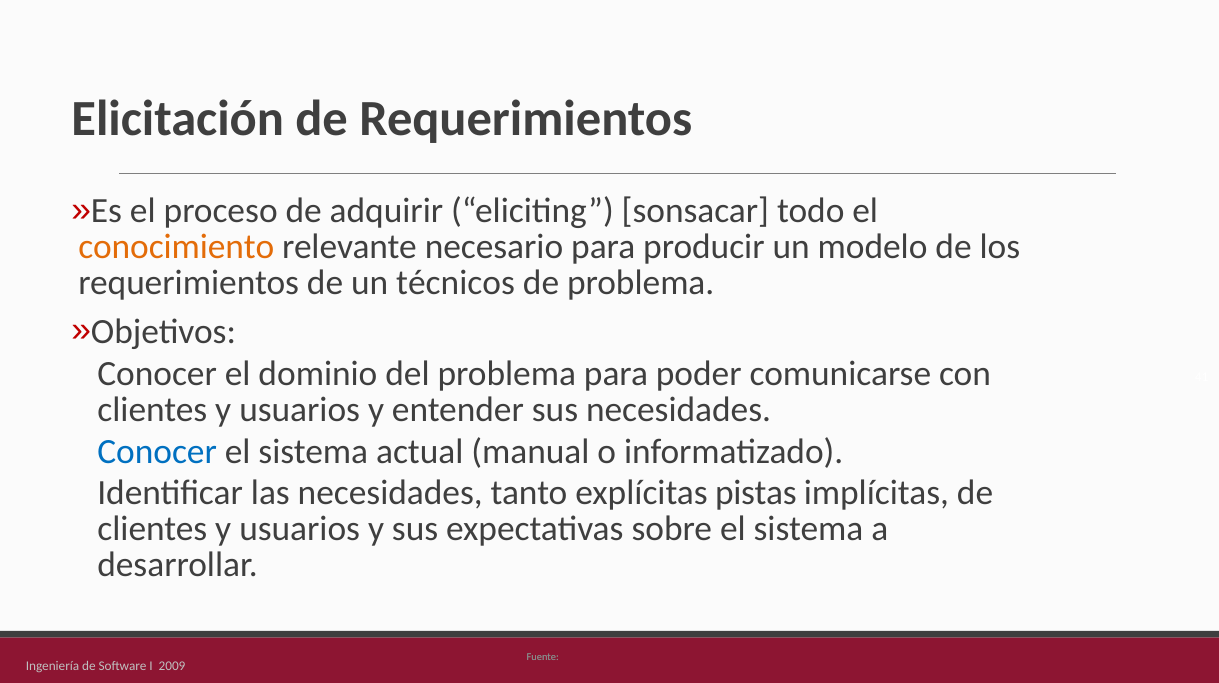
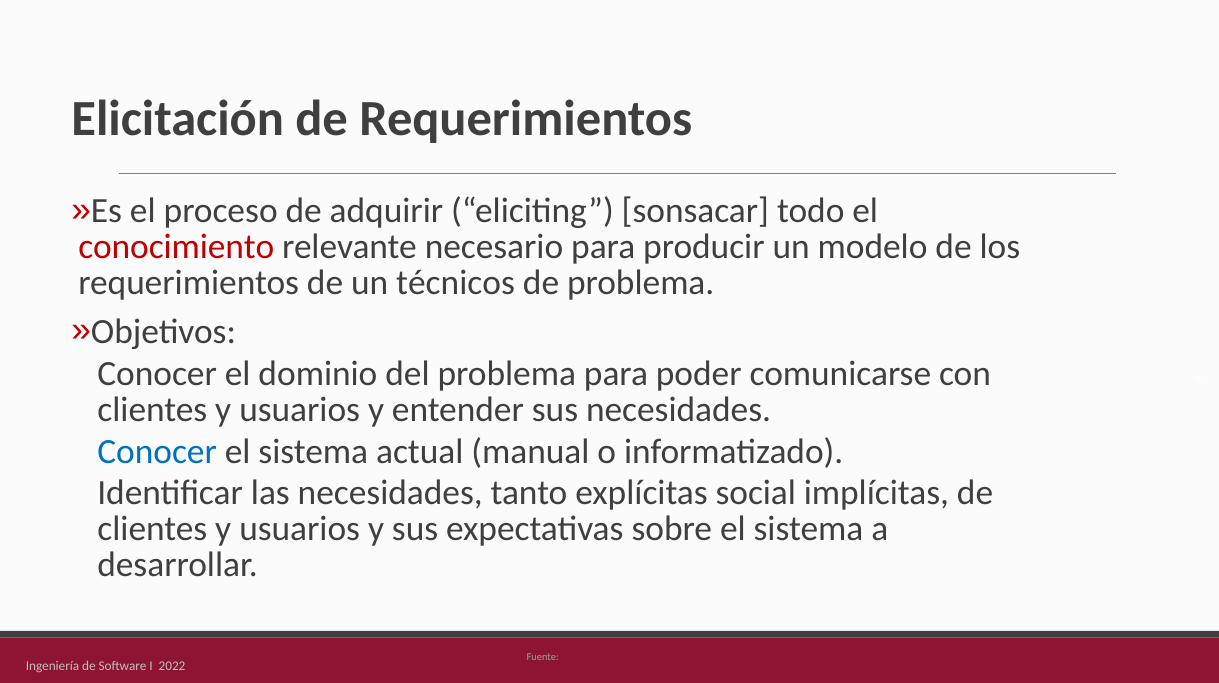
conocimiento colour: orange -> red
pistas: pistas -> social
2009: 2009 -> 2022
